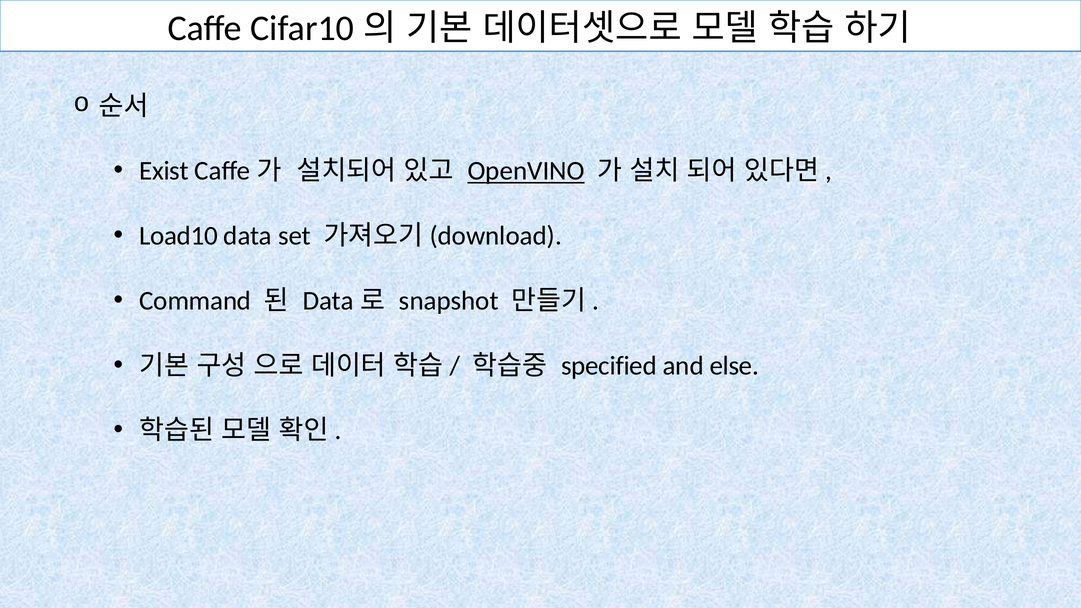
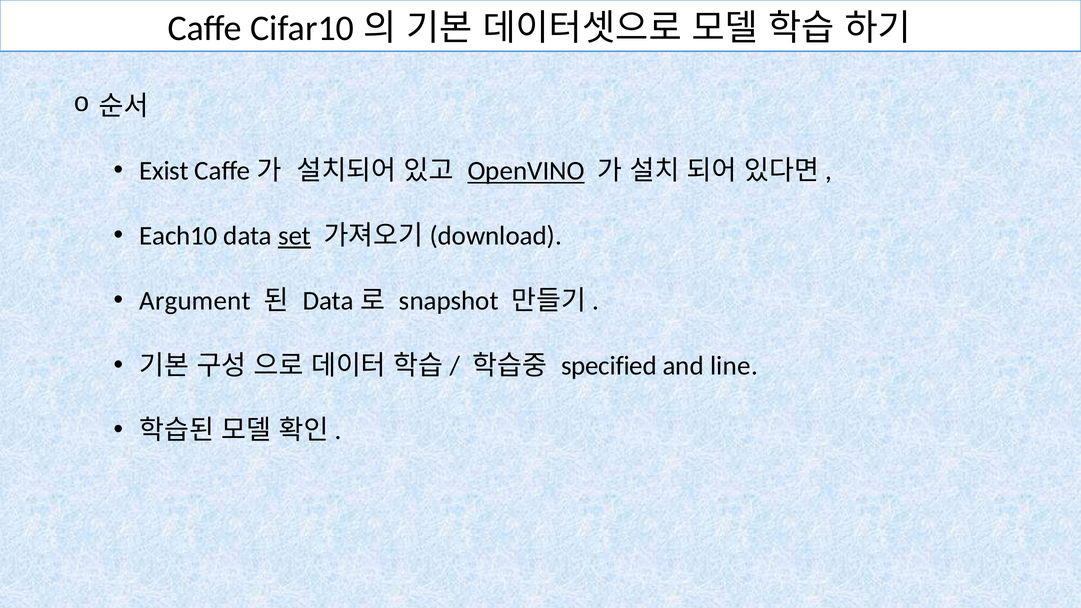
Load10: Load10 -> Each10
set underline: none -> present
Command: Command -> Argument
else: else -> line
